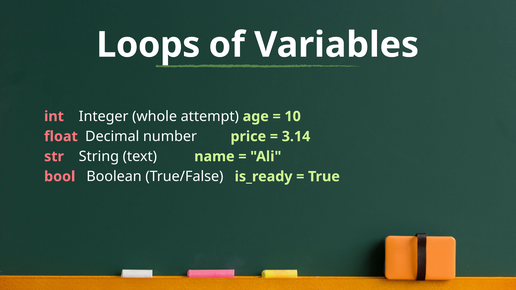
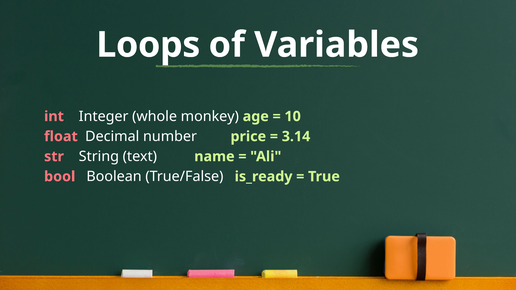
attempt: attempt -> monkey
